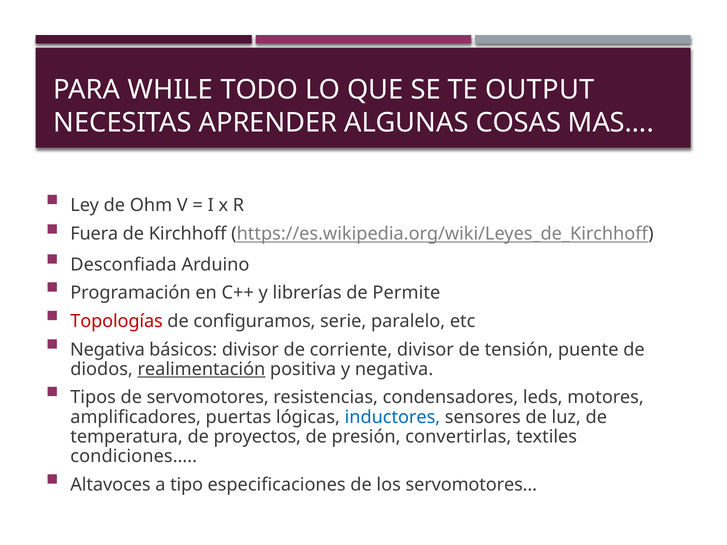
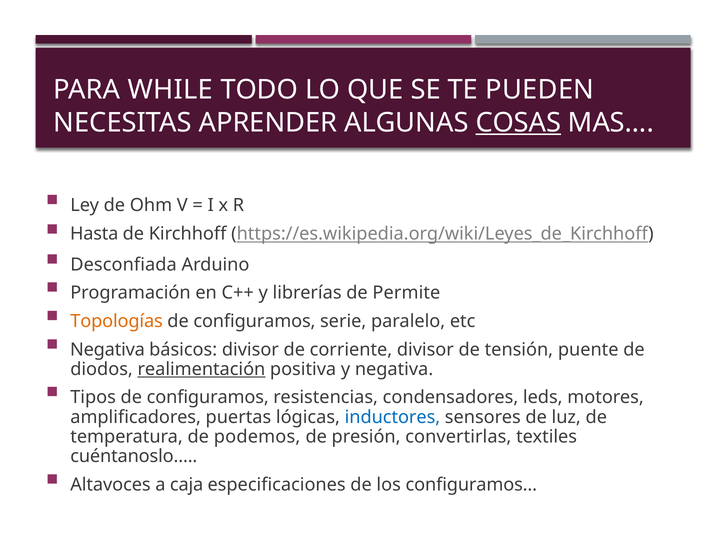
OUTPUT: OUTPUT -> PUEDEN
COSAS underline: none -> present
Fuera: Fuera -> Hasta
Topologías colour: red -> orange
Tipos de servomotores: servomotores -> configuramos
proyectos: proyectos -> podemos
condiciones…: condiciones… -> cuéntanoslo…
tipo: tipo -> caja
servomotores…: servomotores… -> configuramos…
